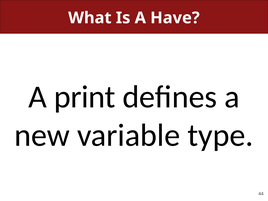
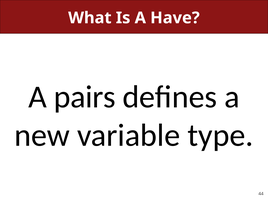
print: print -> pairs
